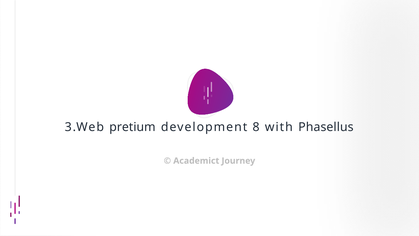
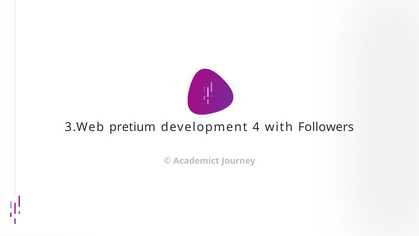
8: 8 -> 4
Phasellus: Phasellus -> Followers
